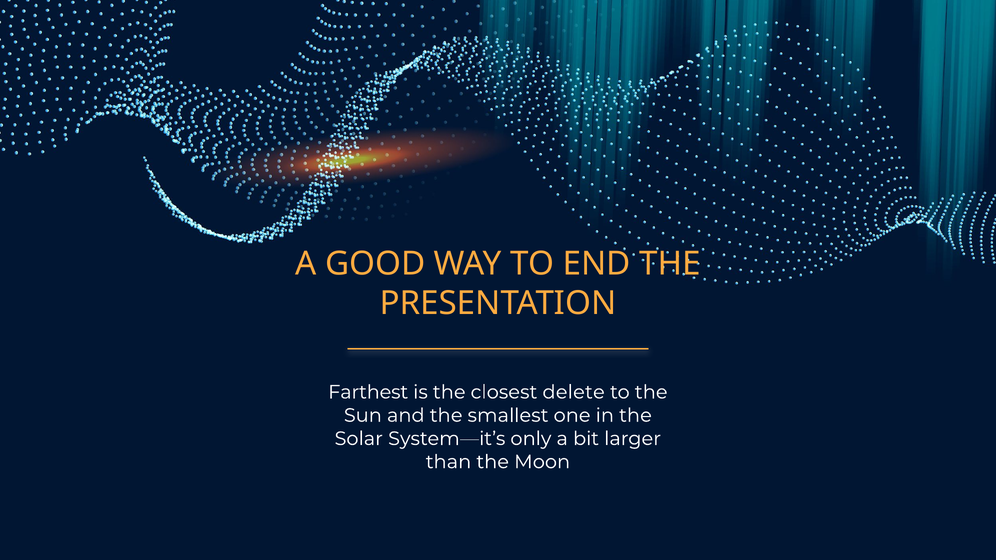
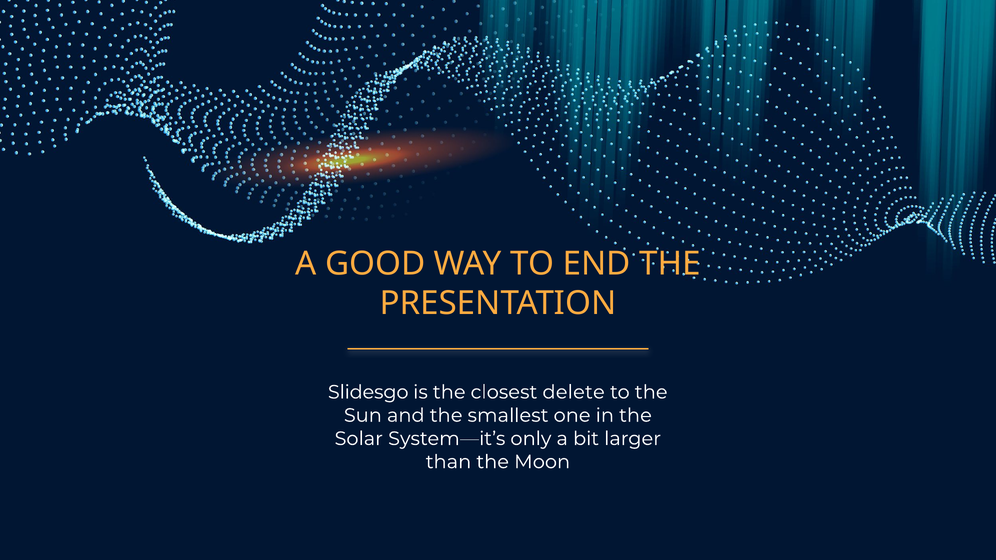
Farthest: Farthest -> Slidesgo
